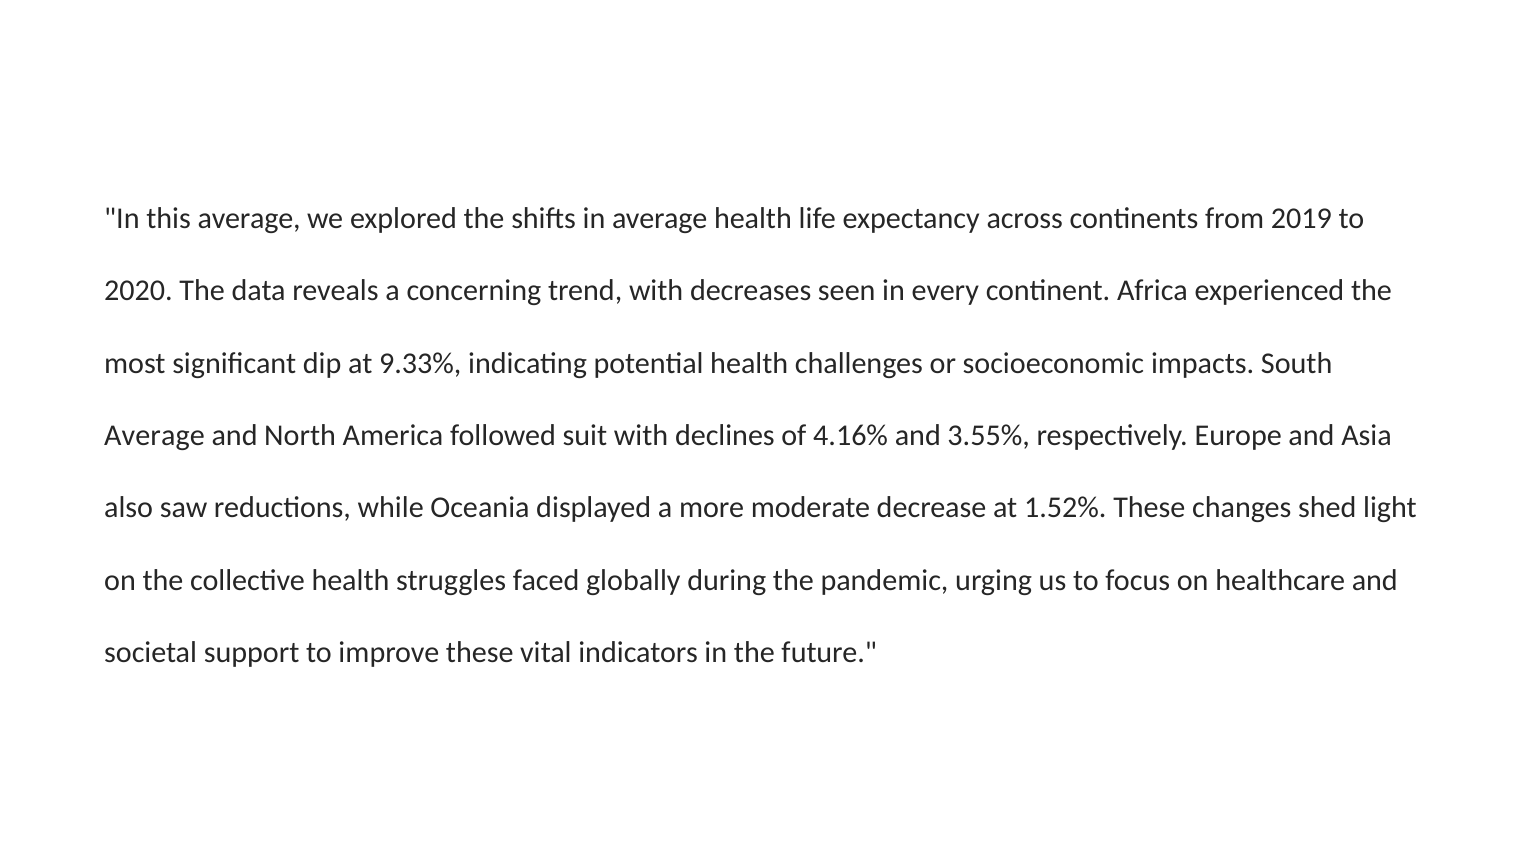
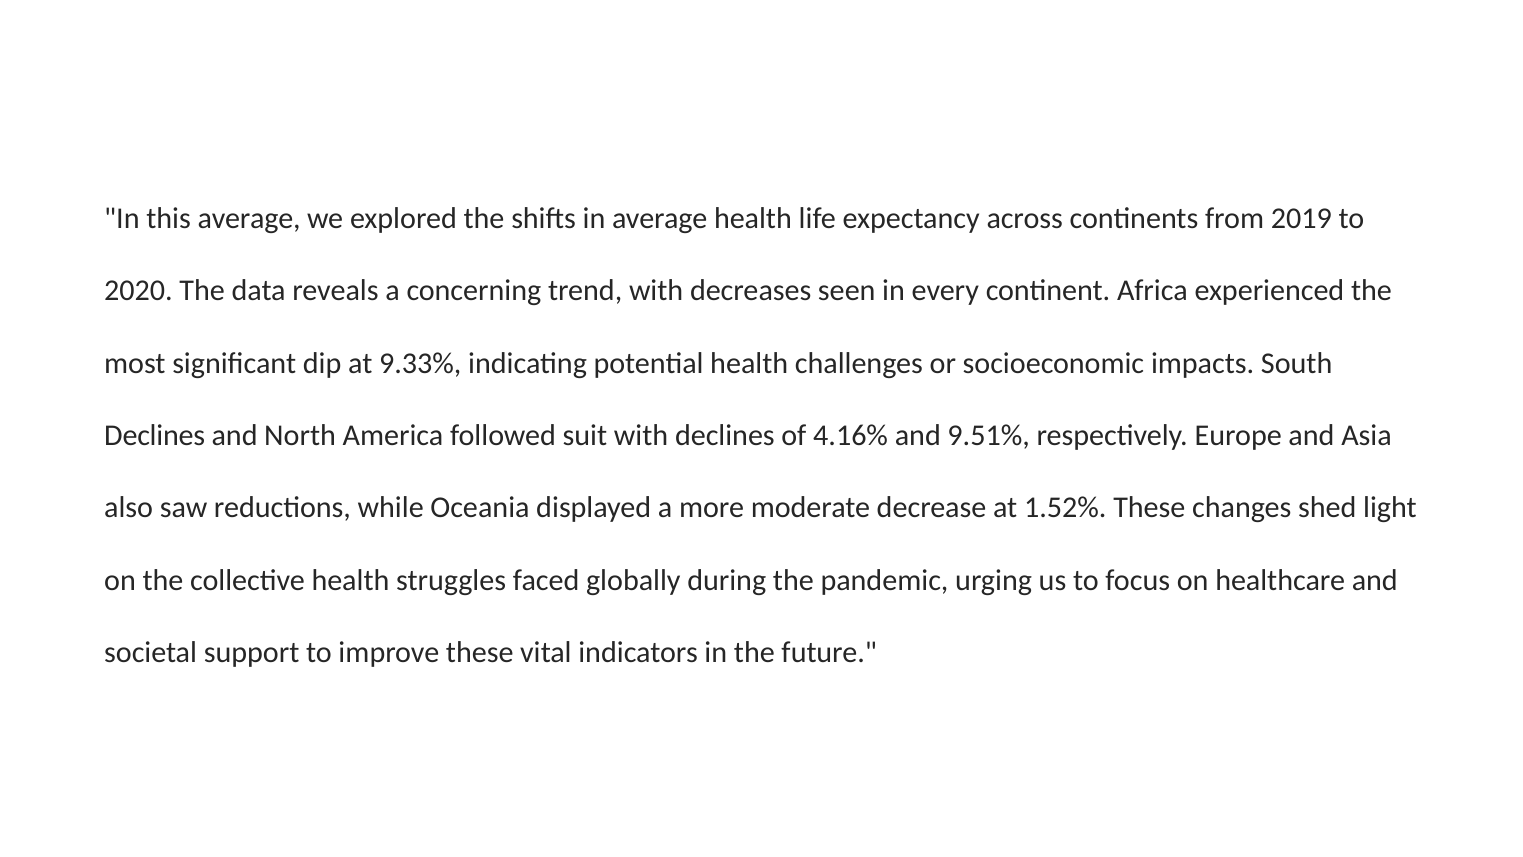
Average at (155, 436): Average -> Declines
3.55%: 3.55% -> 9.51%
